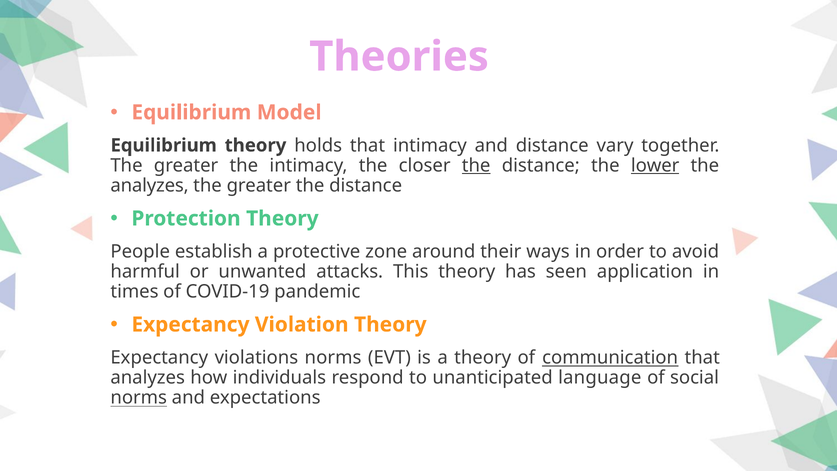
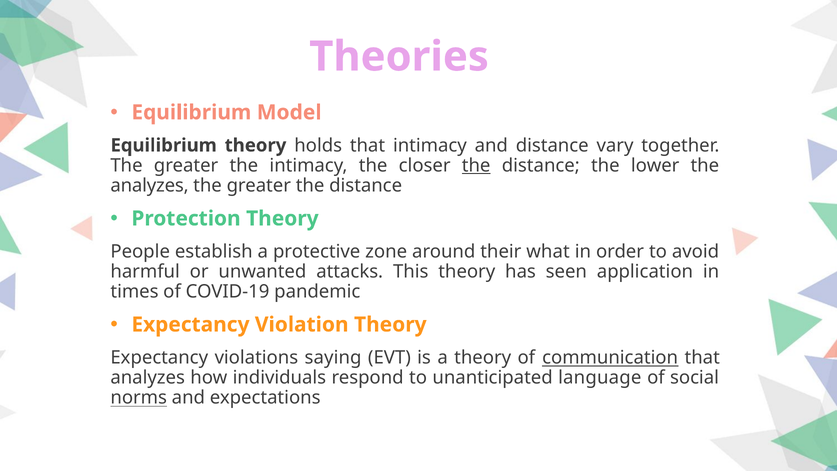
lower underline: present -> none
ways: ways -> what
violations norms: norms -> saying
